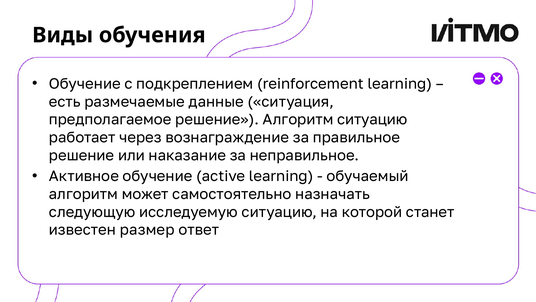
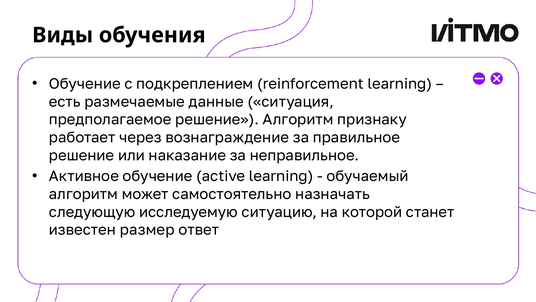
Алгоритм ситуацию: ситуацию -> признаку
